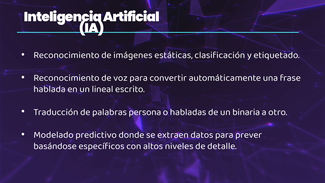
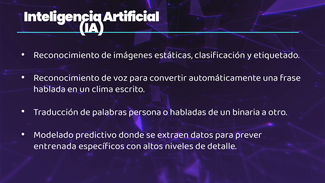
lineal: lineal -> clima
basándose: basándose -> entrenada
